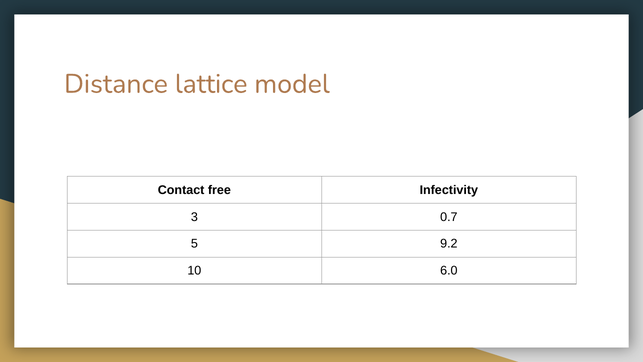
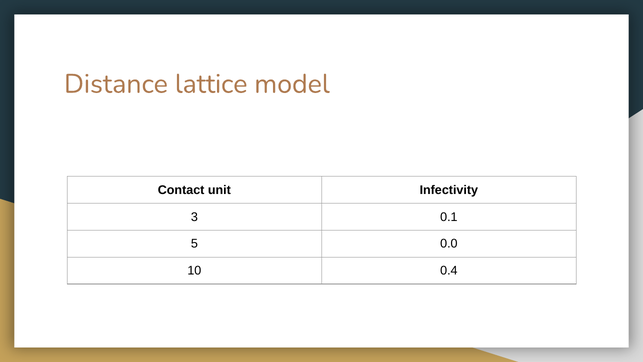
free: free -> unit
0.7: 0.7 -> 0.1
9.2: 9.2 -> 0.0
6.0: 6.0 -> 0.4
